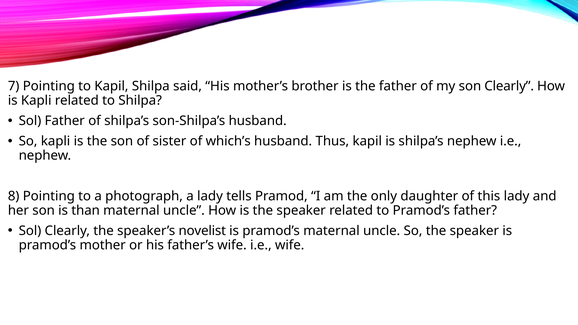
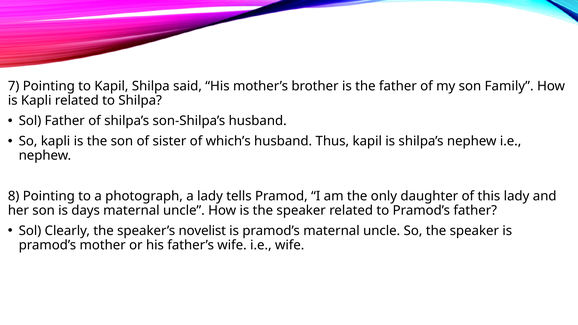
son Clearly: Clearly -> Family
than: than -> days
